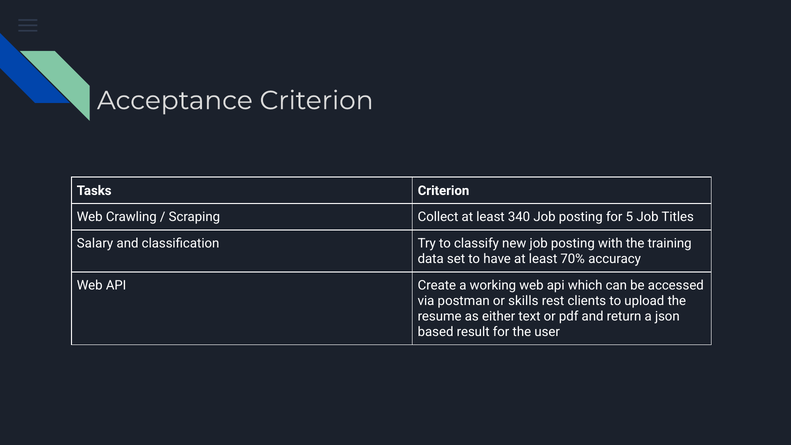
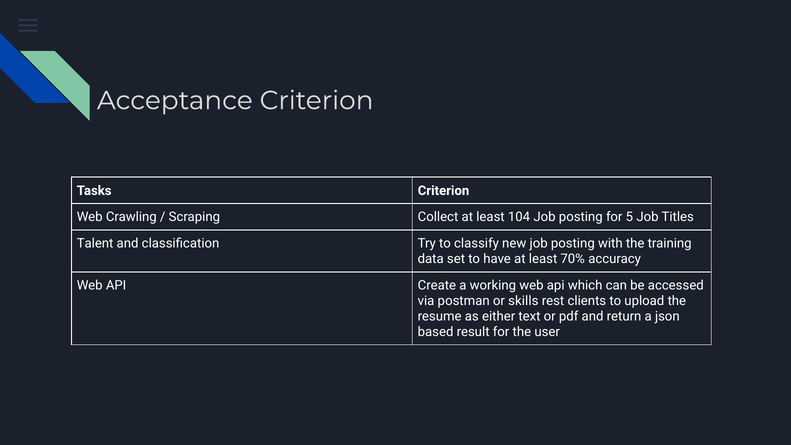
340: 340 -> 104
Salary: Salary -> Talent
